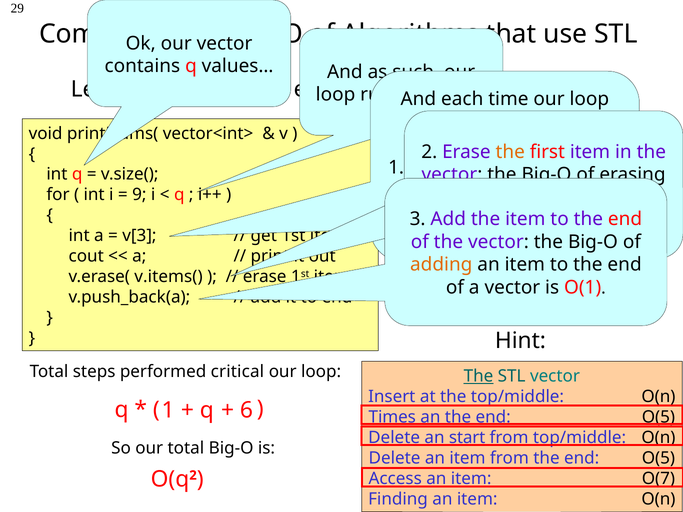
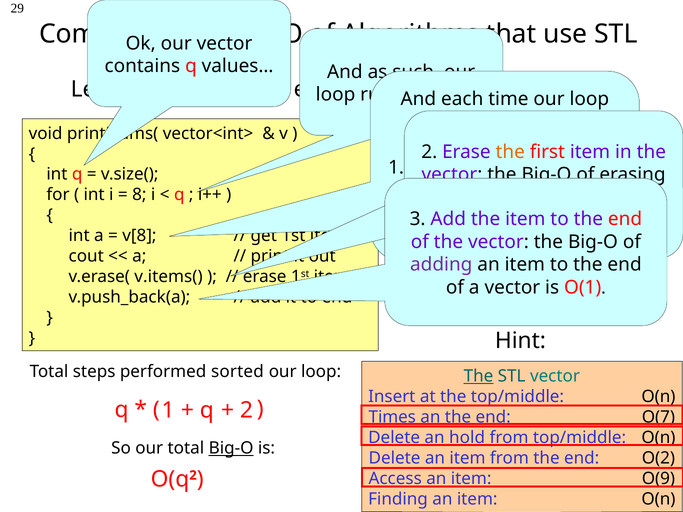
9: 9 -> 8
v[3: v[3 -> v[8
adding colour: orange -> purple
critical: critical -> sorted
6 at (246, 410): 6 -> 2
an the end O(5: O(5 -> O(7
start: start -> hold
Big-O at (231, 448) underline: none -> present
from the end O(5: O(5 -> O(2
O(7: O(7 -> O(9
